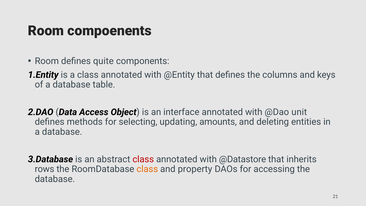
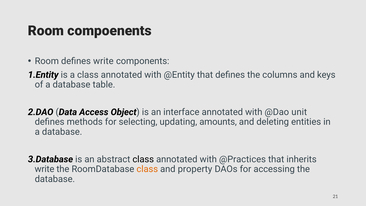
defines quite: quite -> write
class at (143, 159) colour: red -> black
@Datastore: @Datastore -> @Practices
rows at (45, 169): rows -> write
